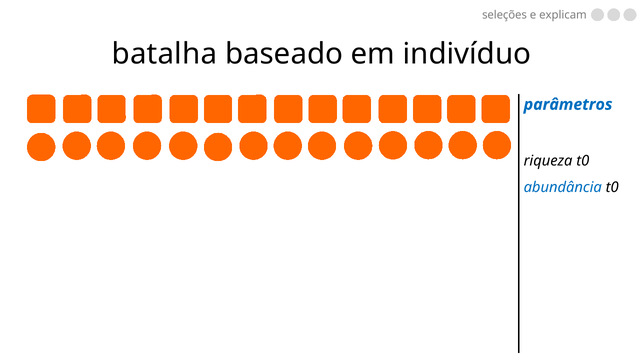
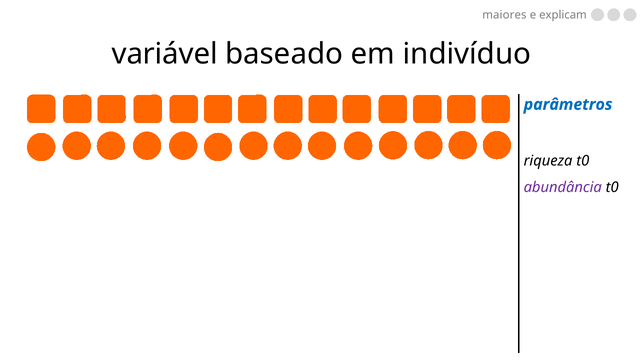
seleções: seleções -> maiores
batalha: batalha -> variável
abundância colour: blue -> purple
